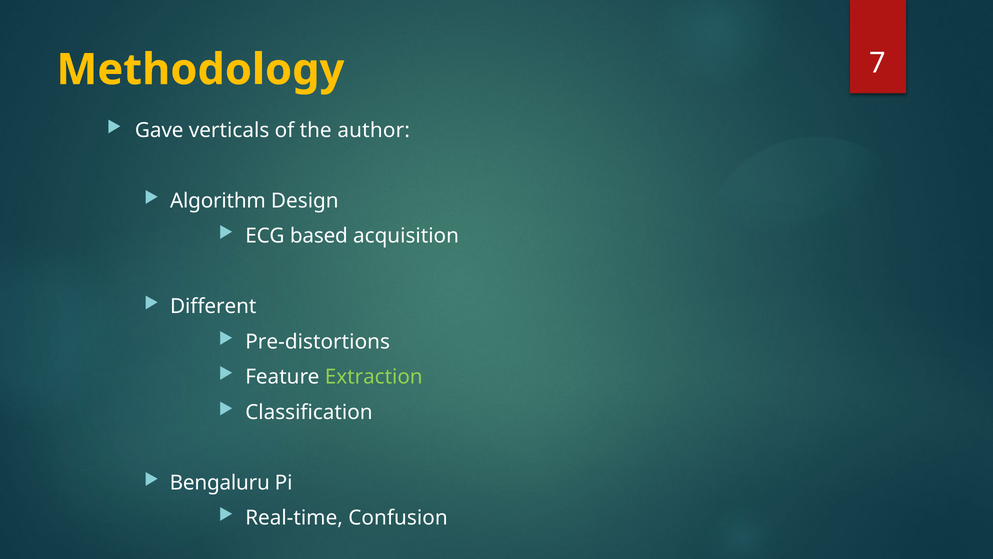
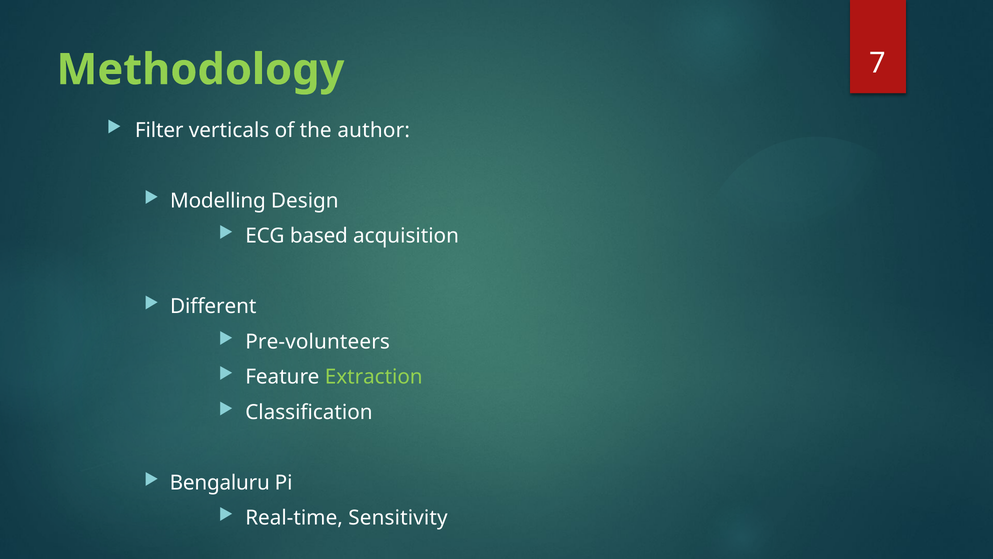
Methodology colour: yellow -> light green
Gave: Gave -> Filter
Algorithm: Algorithm -> Modelling
Pre-distortions: Pre-distortions -> Pre-volunteers
Confusion: Confusion -> Sensitivity
